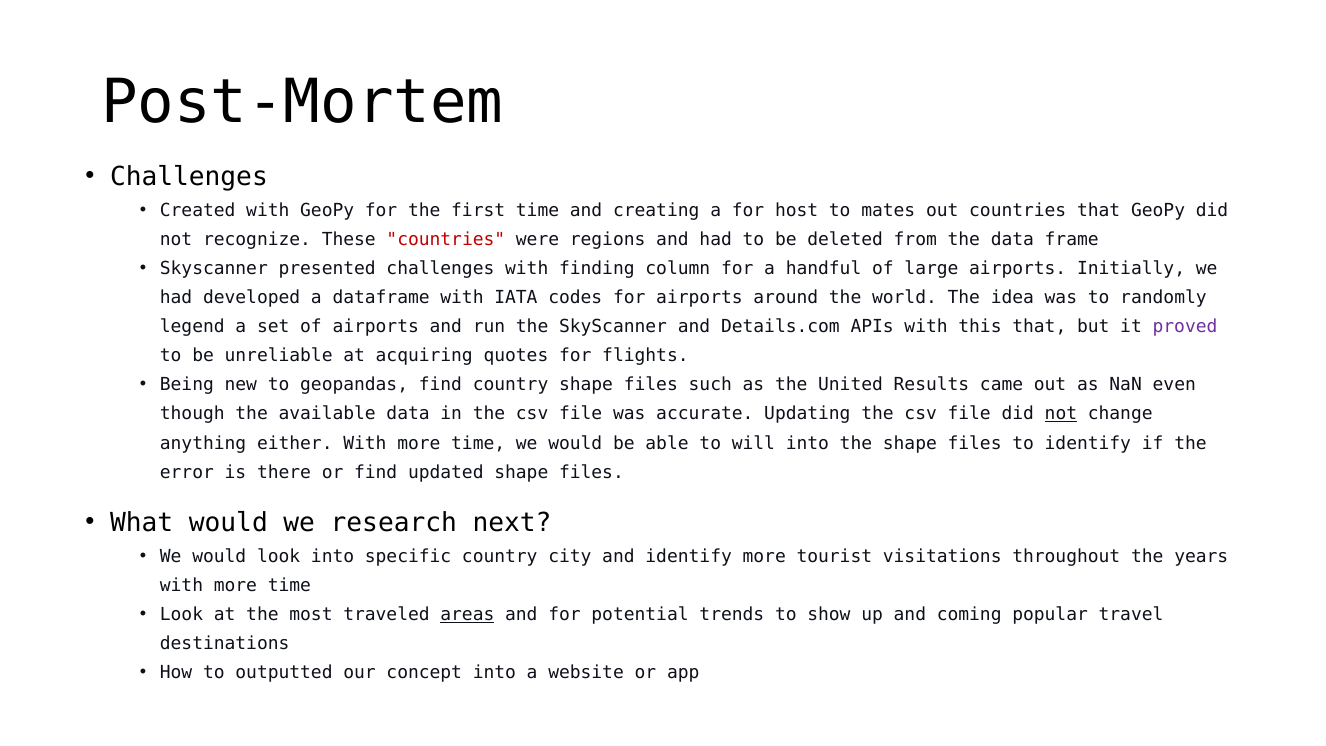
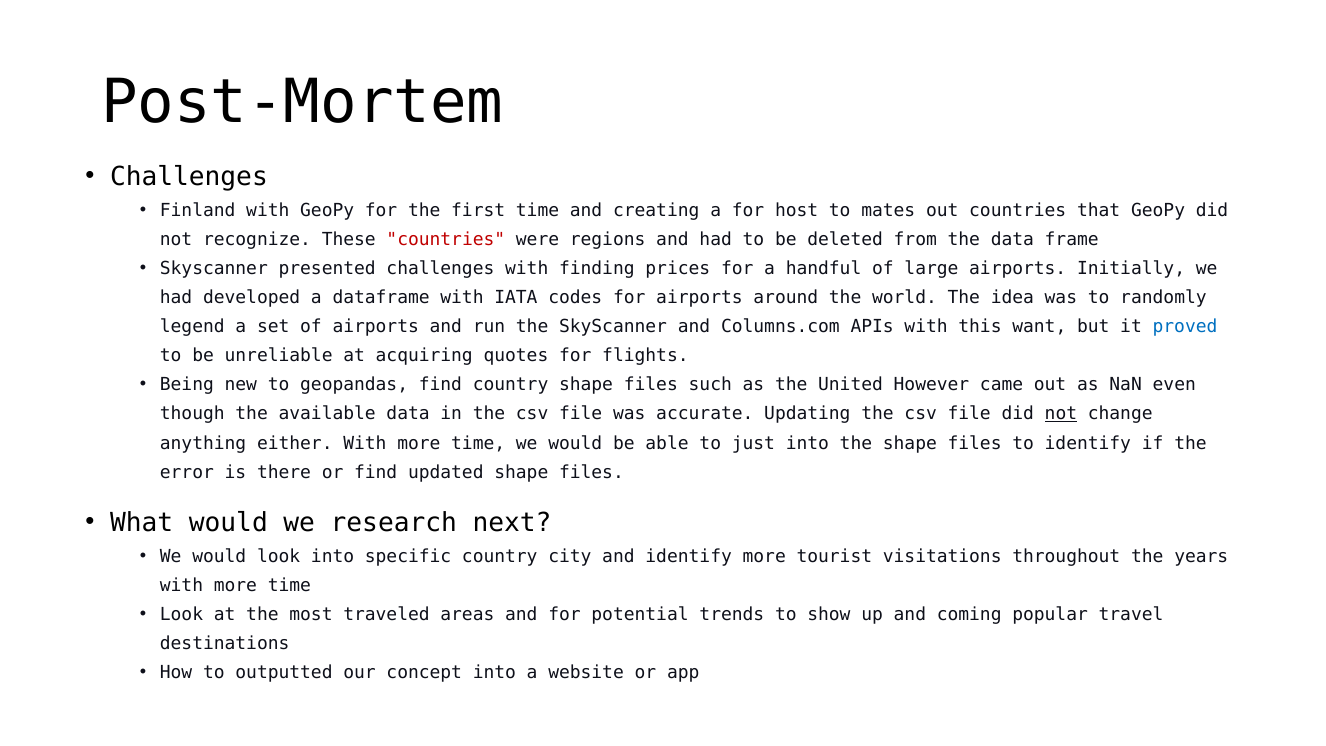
Created: Created -> Finland
column: column -> prices
Details.com: Details.com -> Columns.com
this that: that -> want
proved colour: purple -> blue
Results: Results -> However
will: will -> just
areas underline: present -> none
